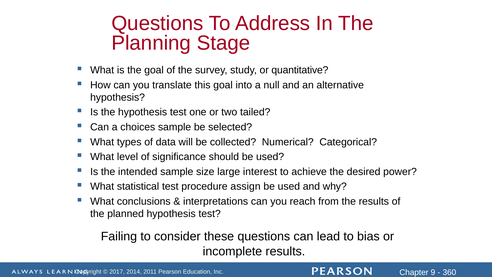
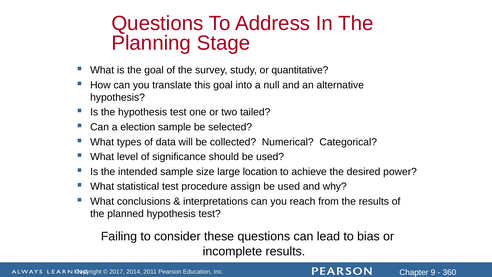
choices: choices -> election
interest: interest -> location
